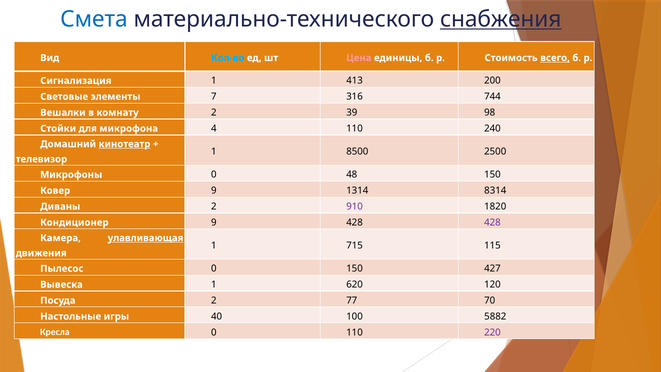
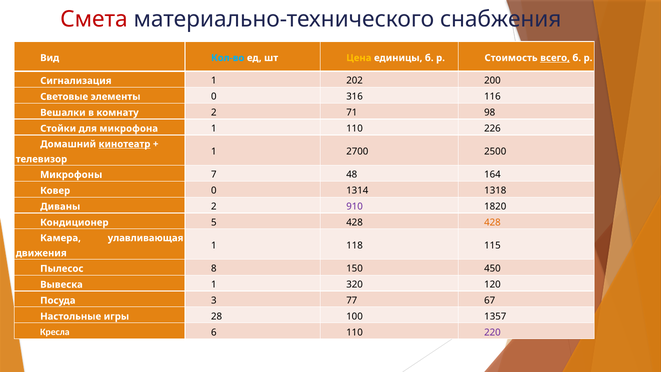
Смета colour: blue -> red
снабжения underline: present -> none
Цена colour: pink -> yellow
413: 413 -> 202
7 at (214, 97): 7 -> 0
744: 744 -> 116
39: 39 -> 71
4 at (214, 129): 4 -> 1
240: 240 -> 226
8500: 8500 -> 2700
0 at (214, 175): 0 -> 7
48 150: 150 -> 164
9 at (214, 191): 9 -> 0
8314: 8314 -> 1318
9 at (214, 222): 9 -> 5
428 at (493, 222) colour: purple -> orange
улавливающая underline: present -> none
715: 715 -> 118
0 at (214, 269): 0 -> 8
427: 427 -> 450
620: 620 -> 320
2 at (214, 300): 2 -> 3
70: 70 -> 67
40: 40 -> 28
5882: 5882 -> 1357
Кресла 0: 0 -> 6
